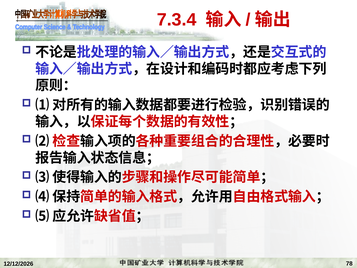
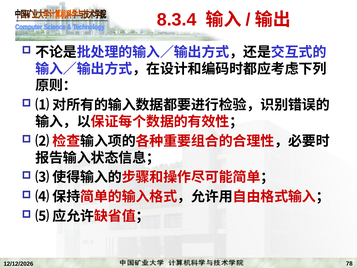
7.3.4: 7.3.4 -> 8.3.4
